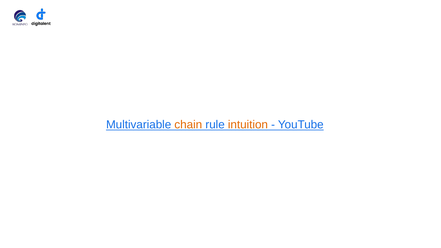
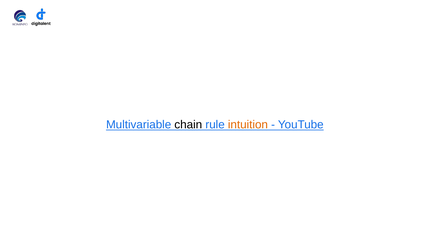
chain colour: orange -> black
